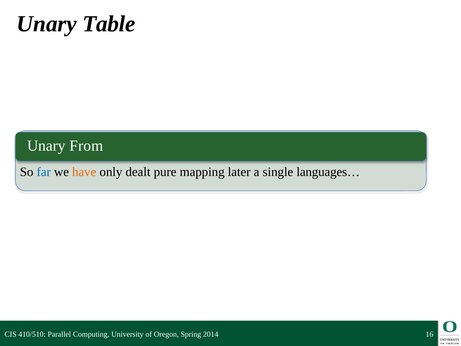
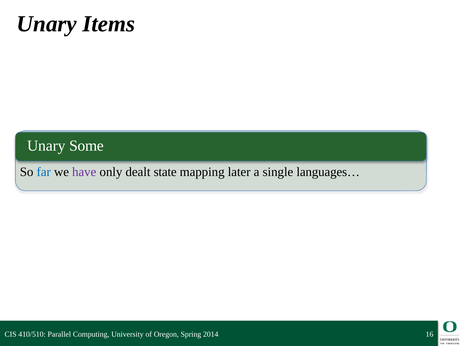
Table: Table -> Items
From: From -> Some
have colour: orange -> purple
pure: pure -> state
